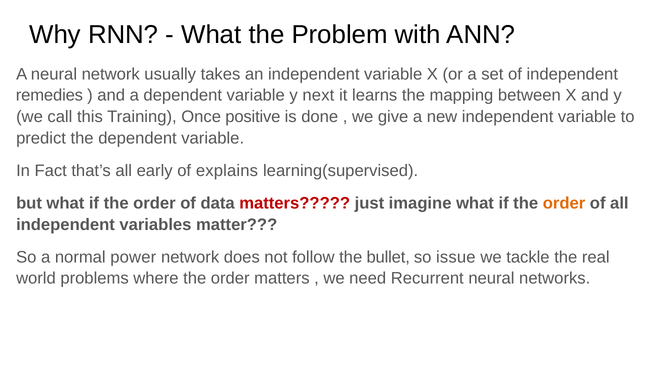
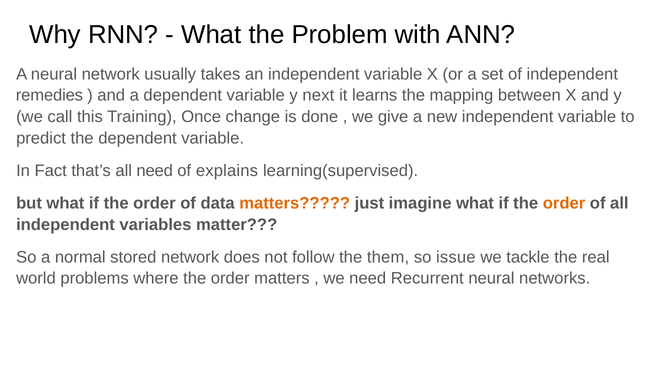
positive: positive -> change
all early: early -> need
matters at (295, 203) colour: red -> orange
power: power -> stored
bullet: bullet -> them
